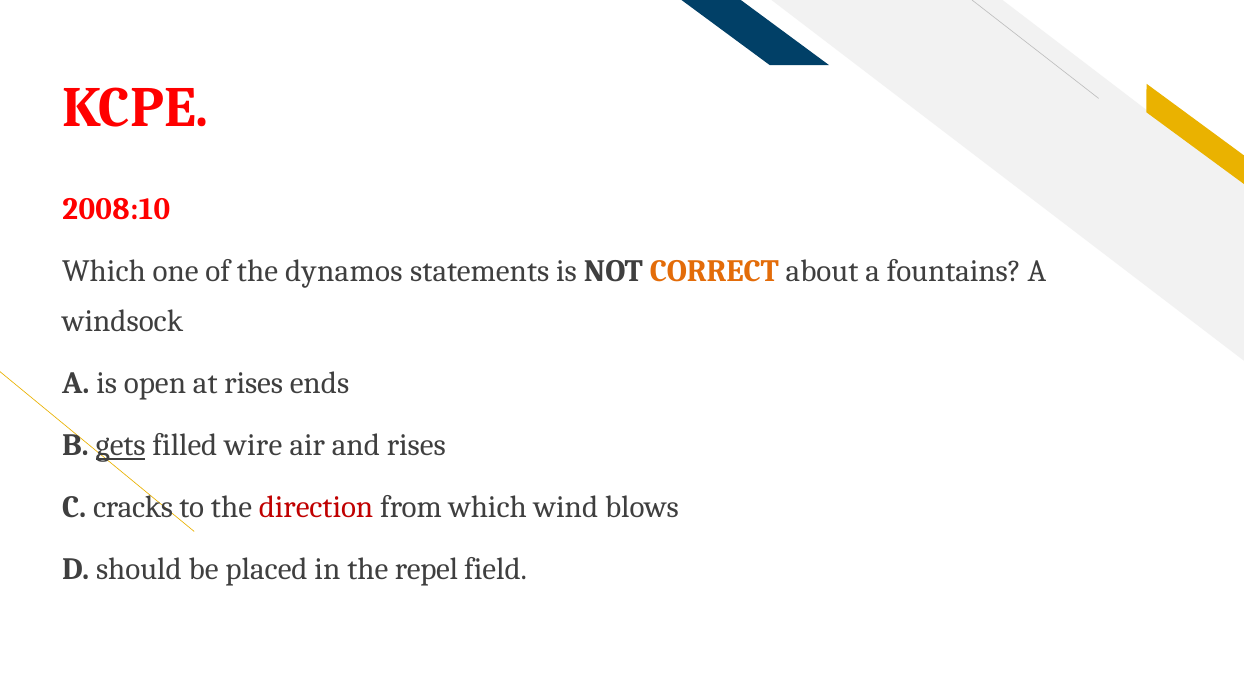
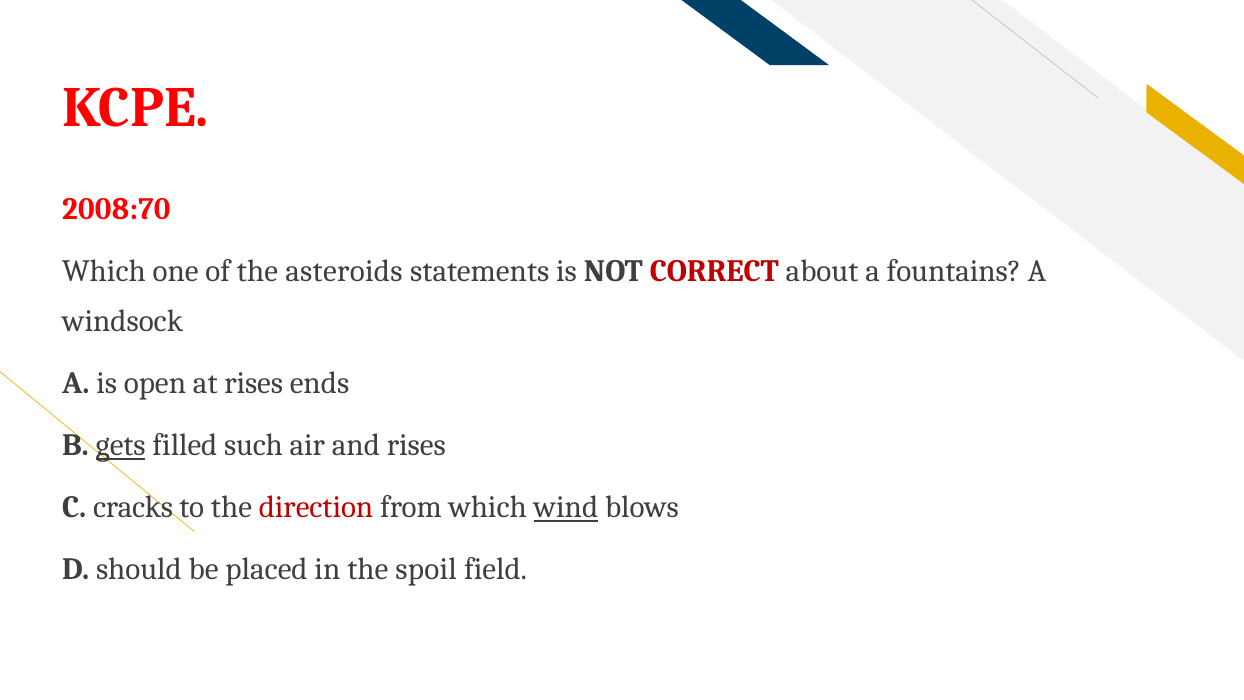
2008:10: 2008:10 -> 2008:70
dynamos: dynamos -> asteroids
CORRECT colour: orange -> red
wire: wire -> such
wind underline: none -> present
repel: repel -> spoil
